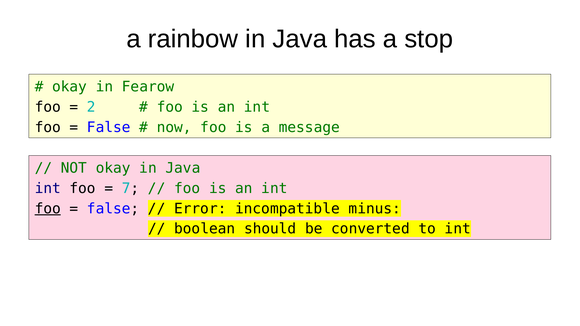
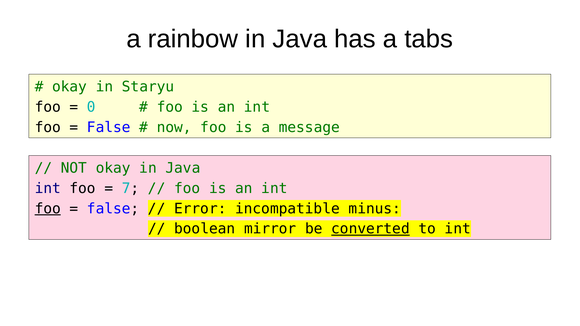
stop: stop -> tabs
Fearow: Fearow -> Staryu
2: 2 -> 0
should: should -> mirror
converted underline: none -> present
